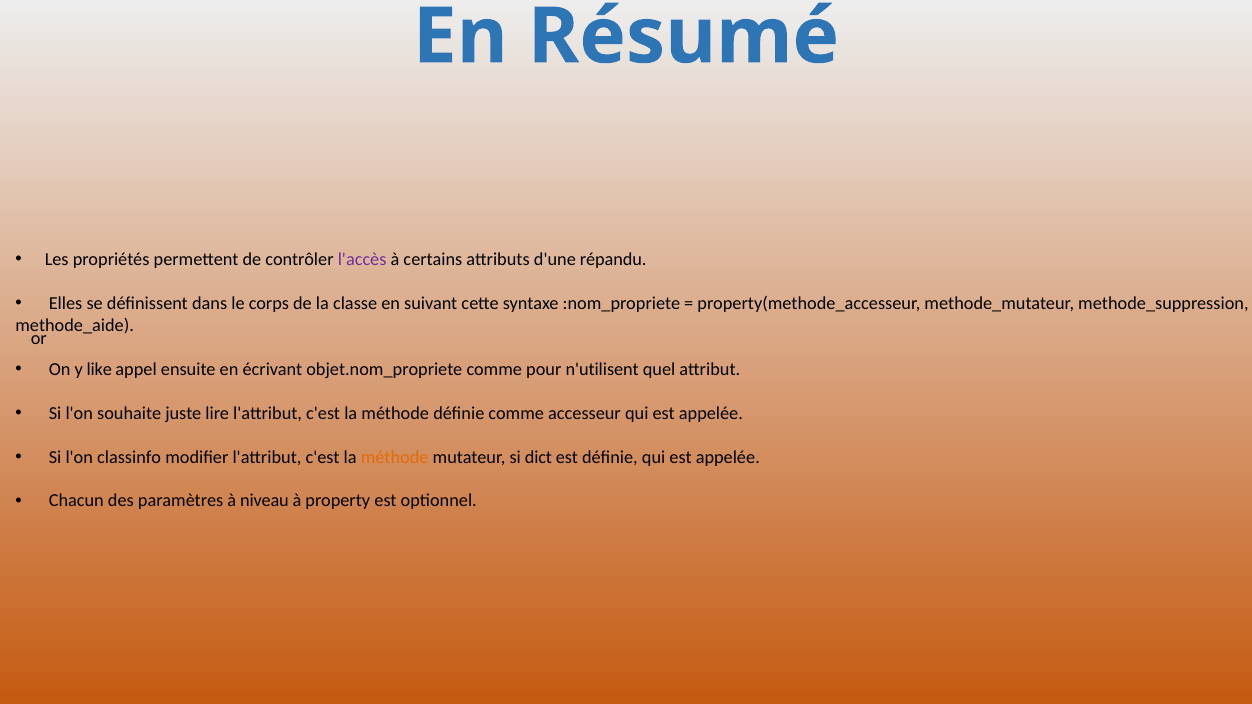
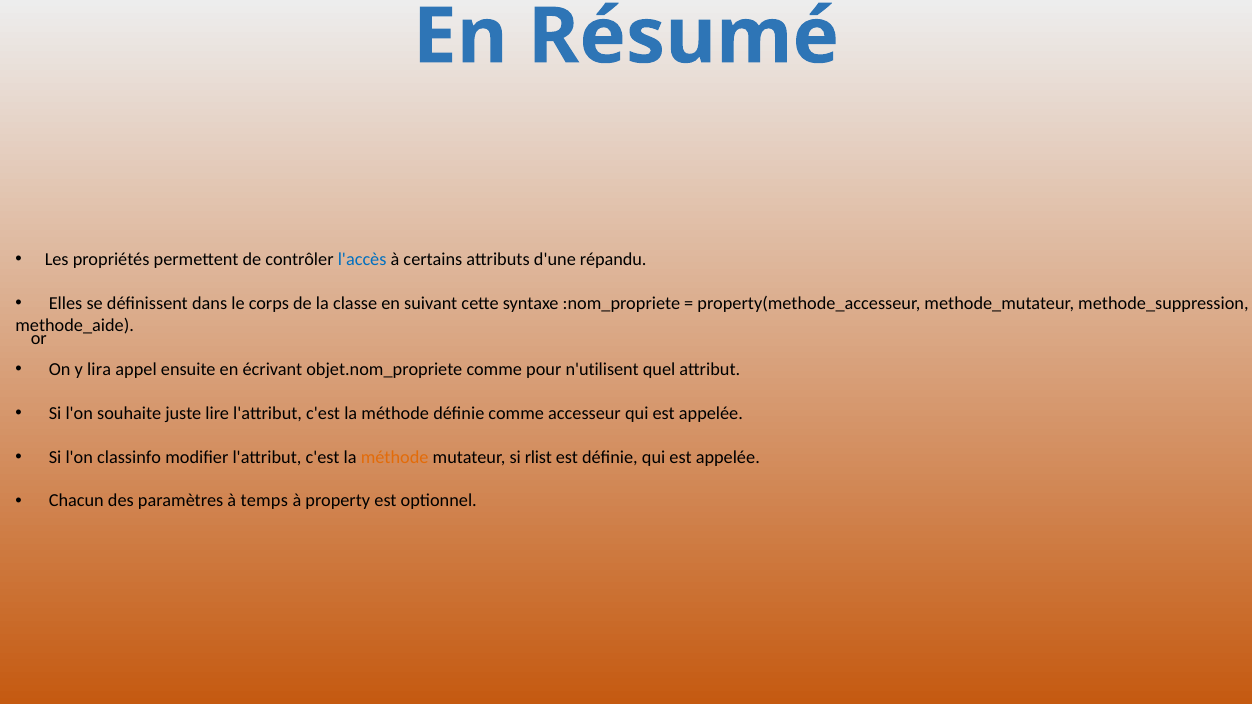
l'accès colour: purple -> blue
like: like -> lira
dict: dict -> rlist
niveau: niveau -> temps
